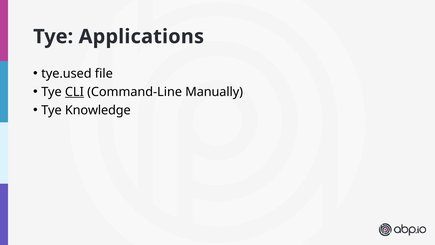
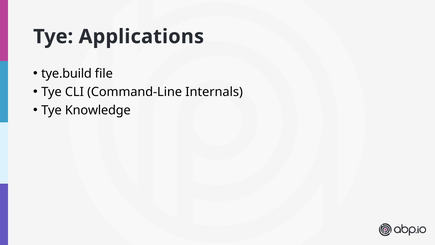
tye.used: tye.used -> tye.build
CLI underline: present -> none
Manually: Manually -> Internals
